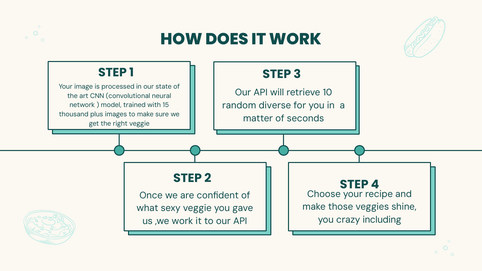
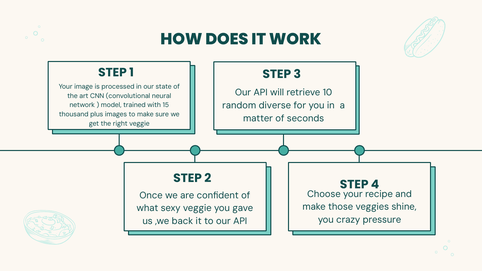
including: including -> pressure
,we work: work -> back
